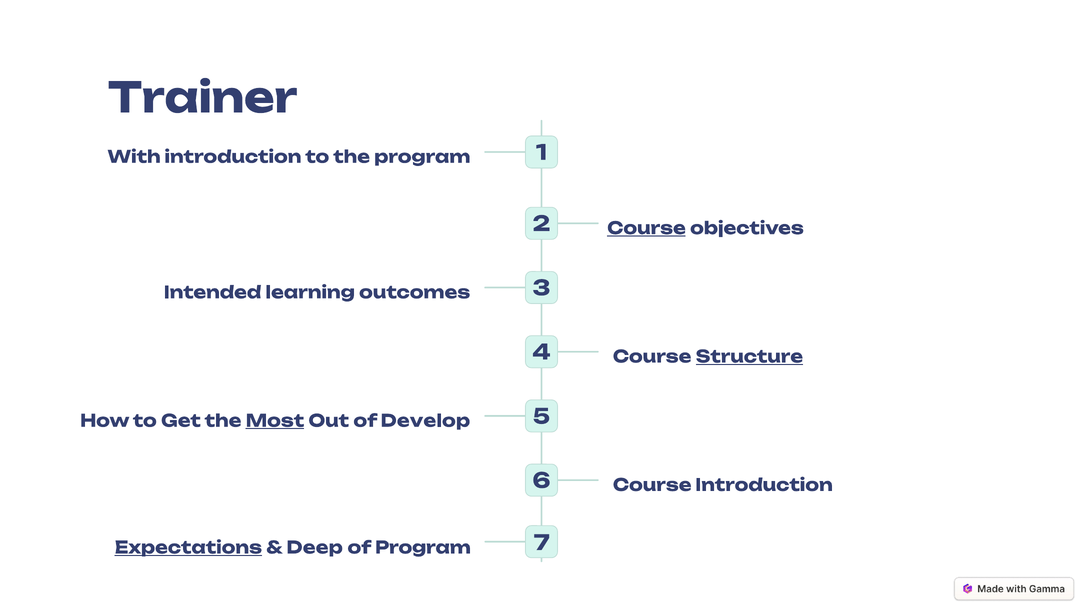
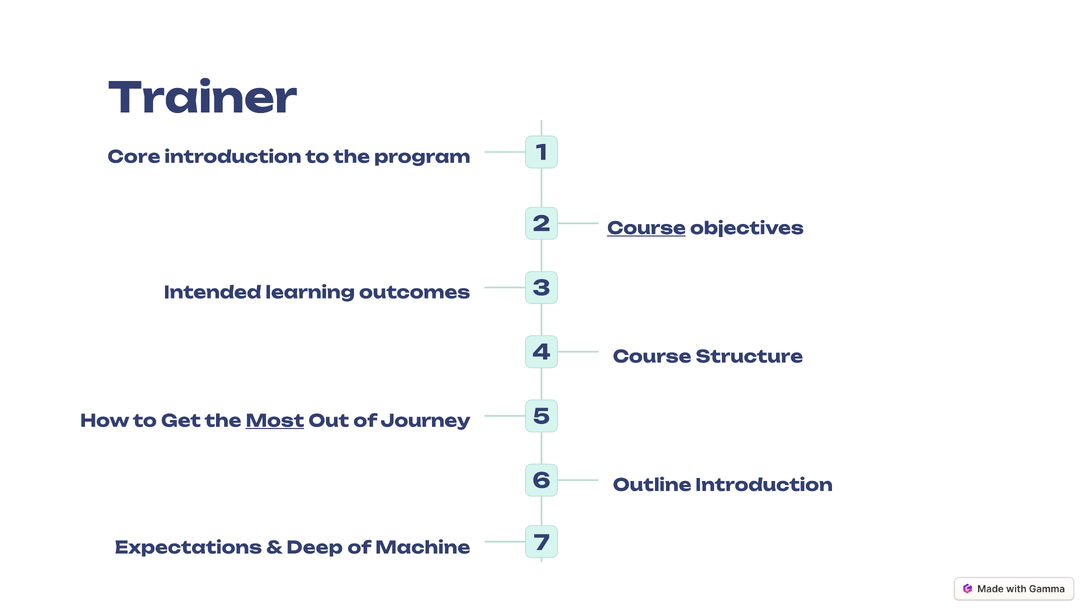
With: With -> Core
Structure underline: present -> none
Develop: Develop -> Journey
6 Course: Course -> Outline
Expectations underline: present -> none
of Program: Program -> Machine
